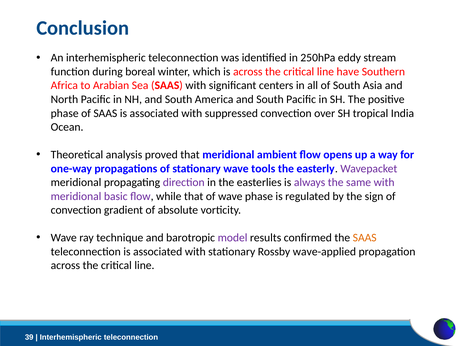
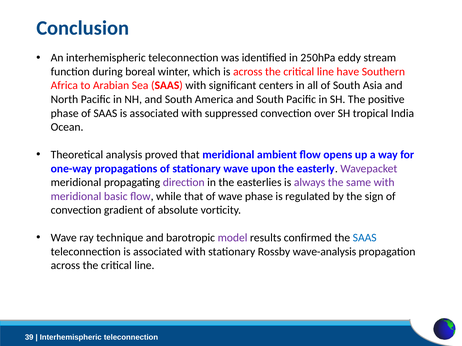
tools: tools -> upon
SAAS at (365, 238) colour: orange -> blue
wave-applied: wave-applied -> wave-analysis
